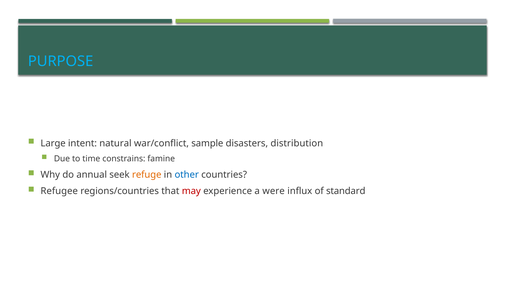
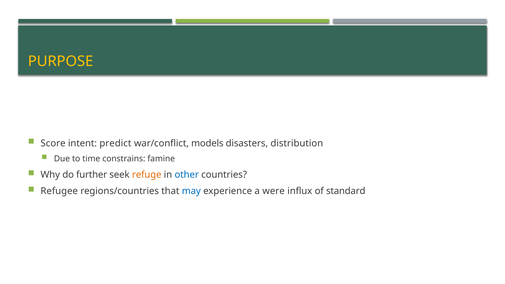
PURPOSE colour: light blue -> yellow
Large: Large -> Score
natural: natural -> predict
sample: sample -> models
annual: annual -> further
may colour: red -> blue
